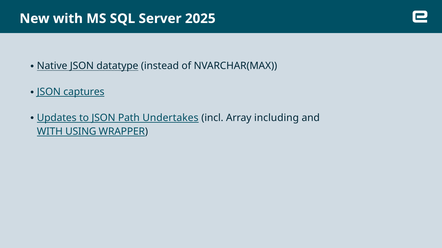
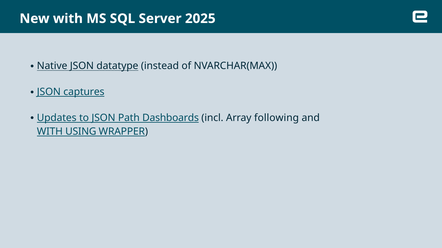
Undertakes: Undertakes -> Dashboards
including: including -> following
